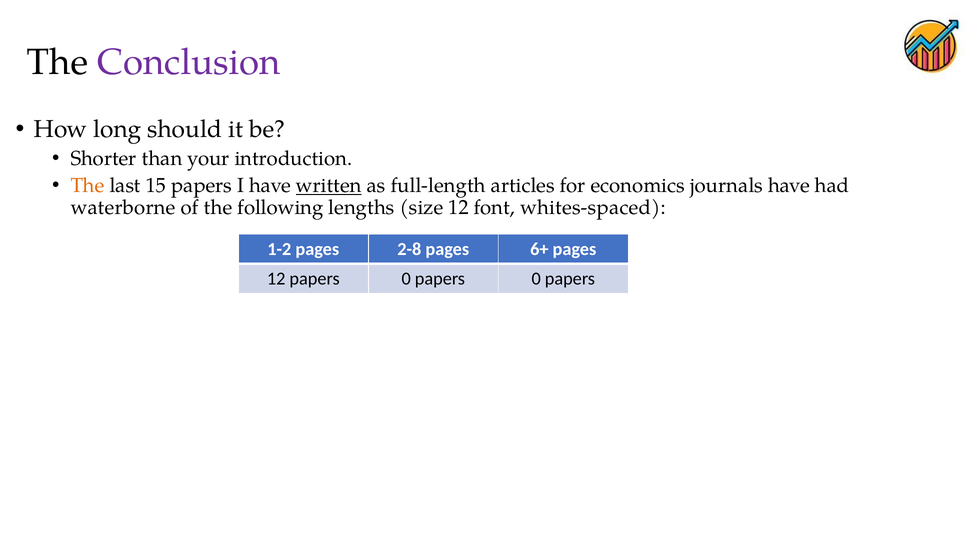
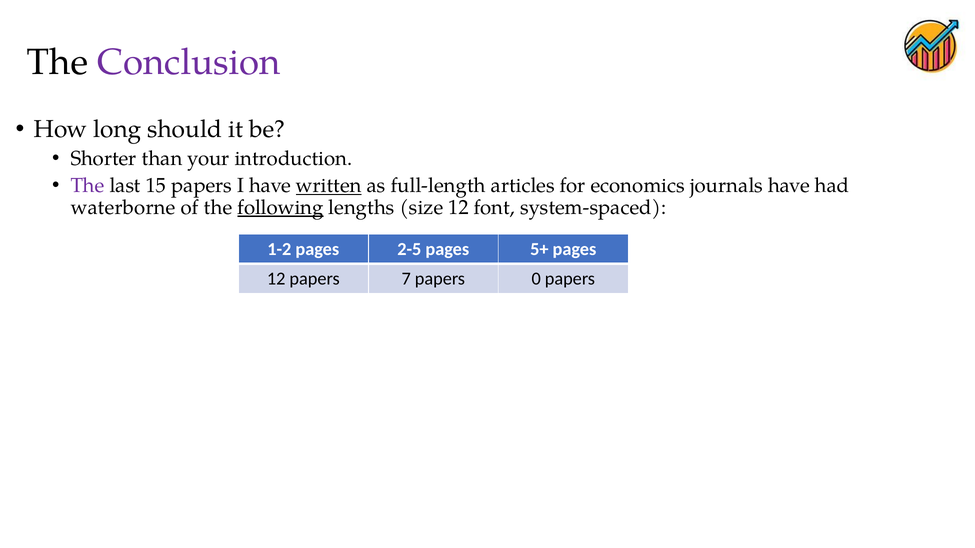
The at (88, 186) colour: orange -> purple
following underline: none -> present
whites-spaced: whites-spaced -> system-spaced
2-8: 2-8 -> 2-5
6+: 6+ -> 5+
12 papers 0: 0 -> 7
